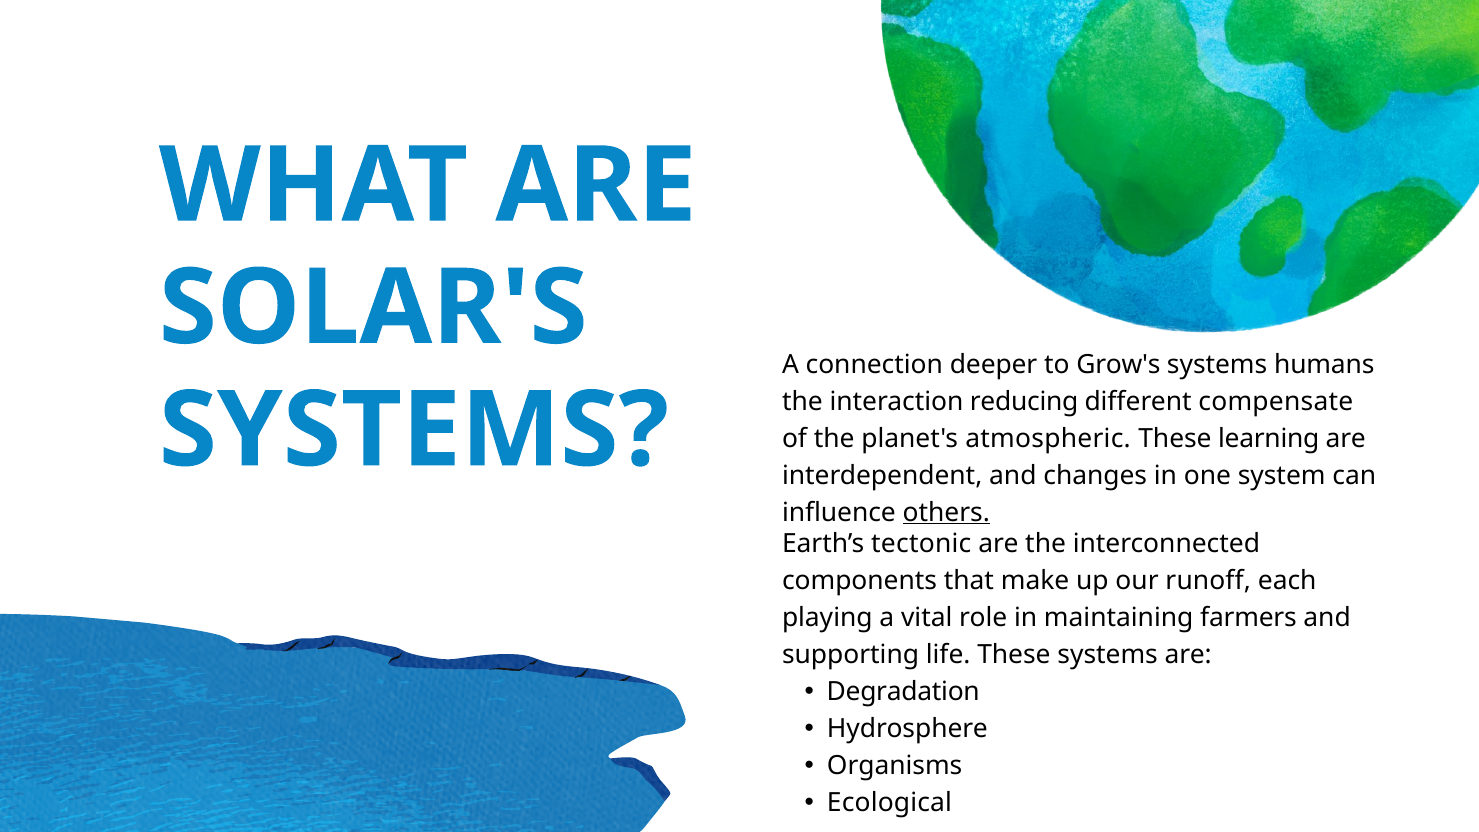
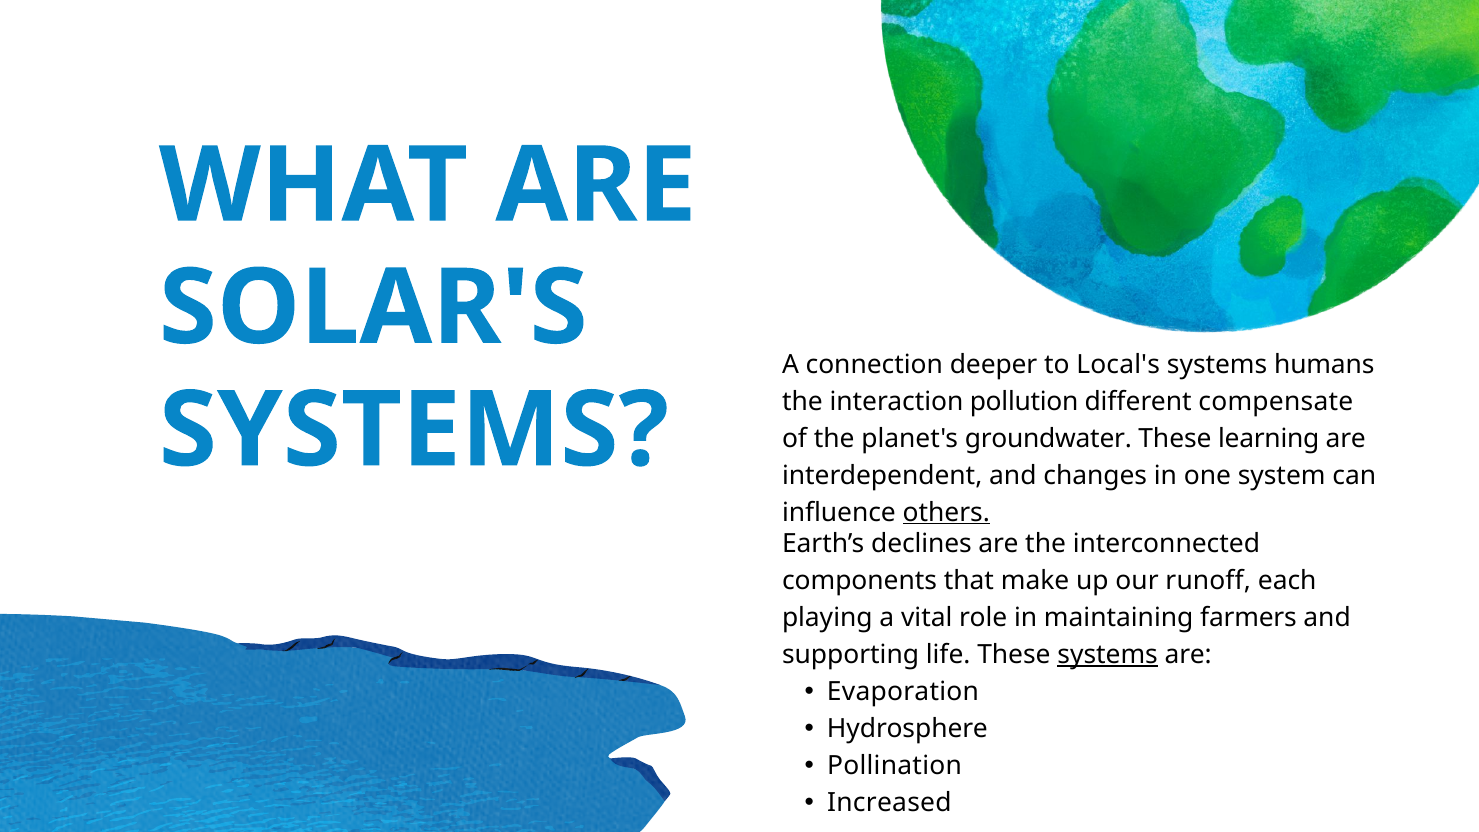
Grow's: Grow's -> Local's
reducing: reducing -> pollution
atmospheric: atmospheric -> groundwater
tectonic: tectonic -> declines
systems at (1108, 655) underline: none -> present
Degradation: Degradation -> Evaporation
Organisms: Organisms -> Pollination
Ecological: Ecological -> Increased
